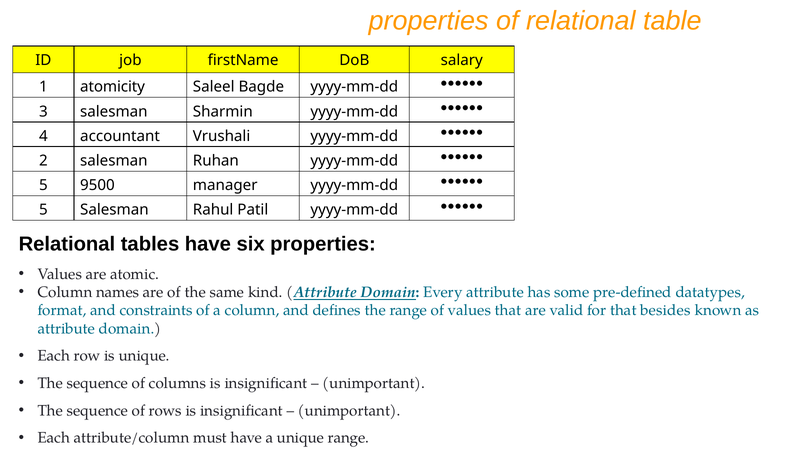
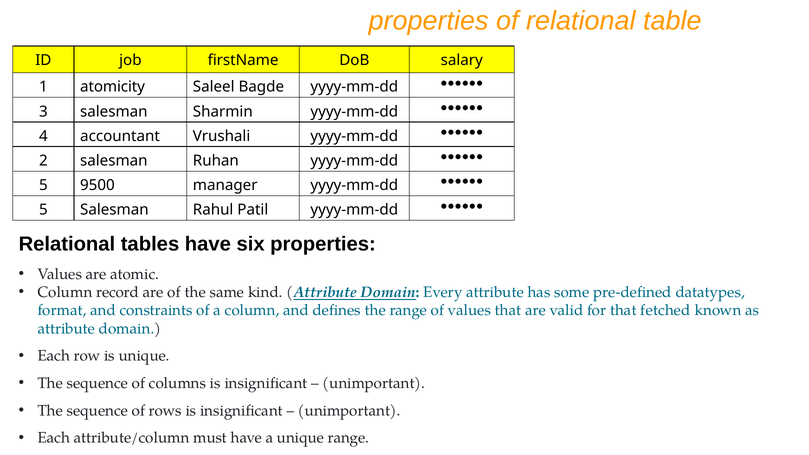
names: names -> record
besides: besides -> fetched
